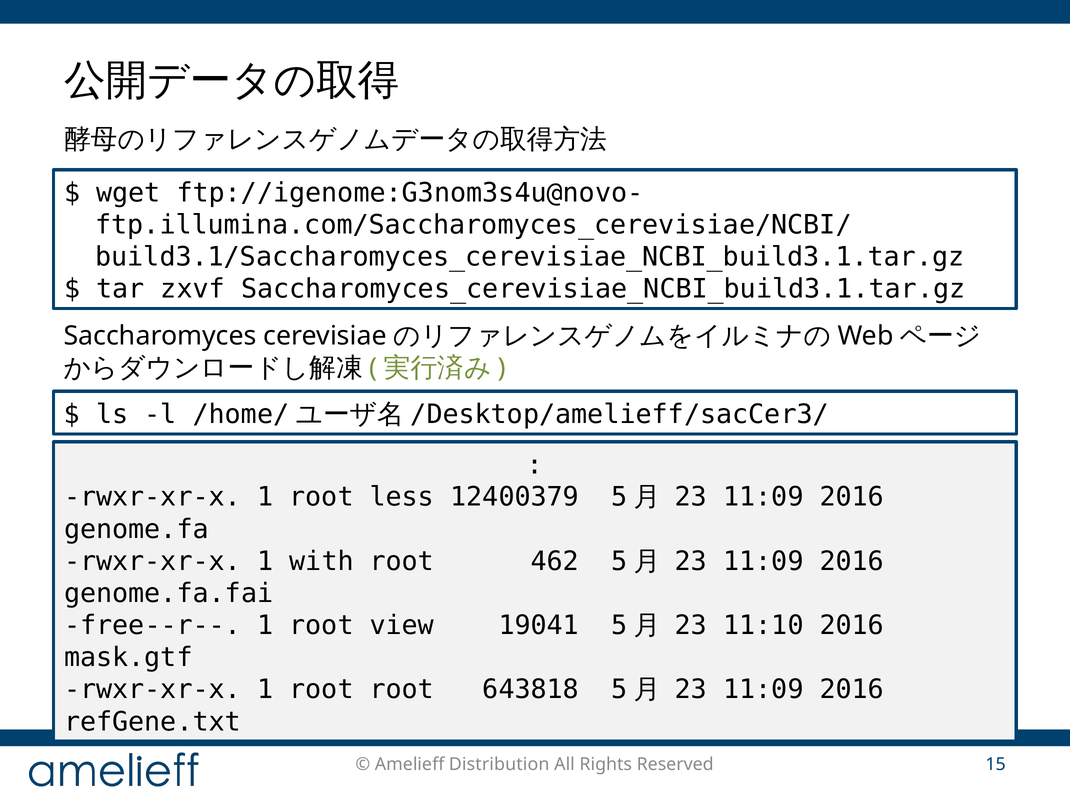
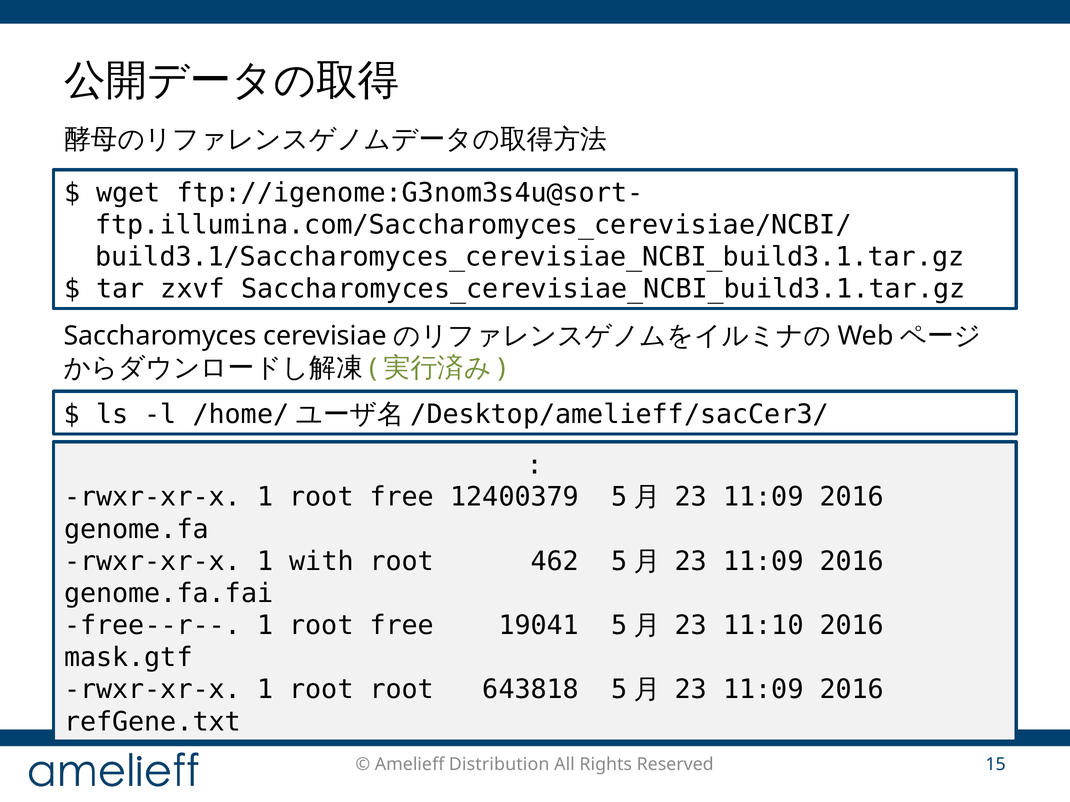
ftp://igenome:G3nom3s4u@novo-: ftp://igenome:G3nom3s4u@novo- -> ftp://igenome:G3nom3s4u@sort-
rwxr-xr-x 1 root less: less -> free
view at (402, 626): view -> free
